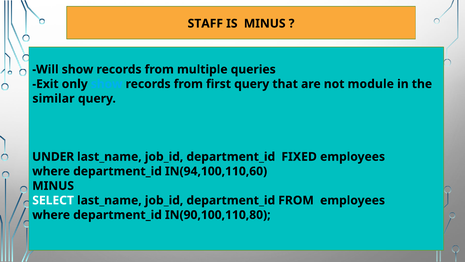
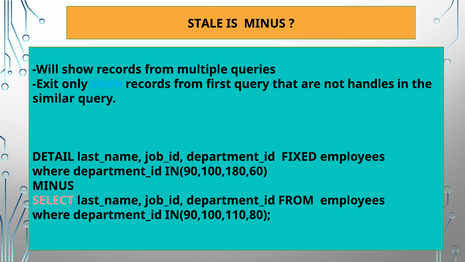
STAFF: STAFF -> STALE
module: module -> handles
UNDER: UNDER -> DETAIL
IN(94,100,110,60: IN(94,100,110,60 -> IN(90,100,180,60
SELECT colour: white -> pink
